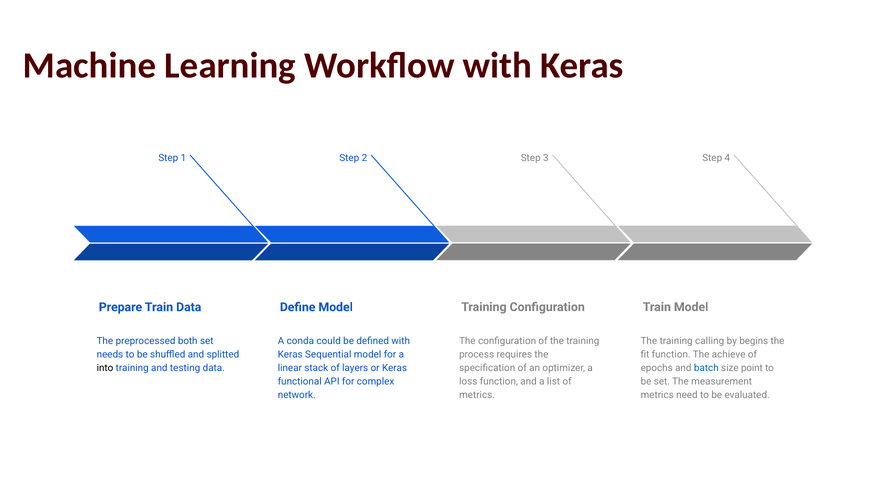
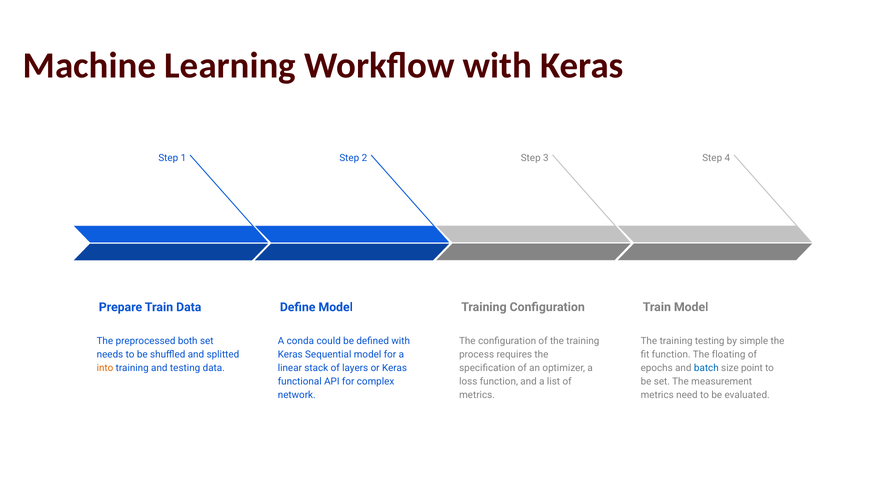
training calling: calling -> testing
begins: begins -> simple
achieve: achieve -> floating
into colour: black -> orange
